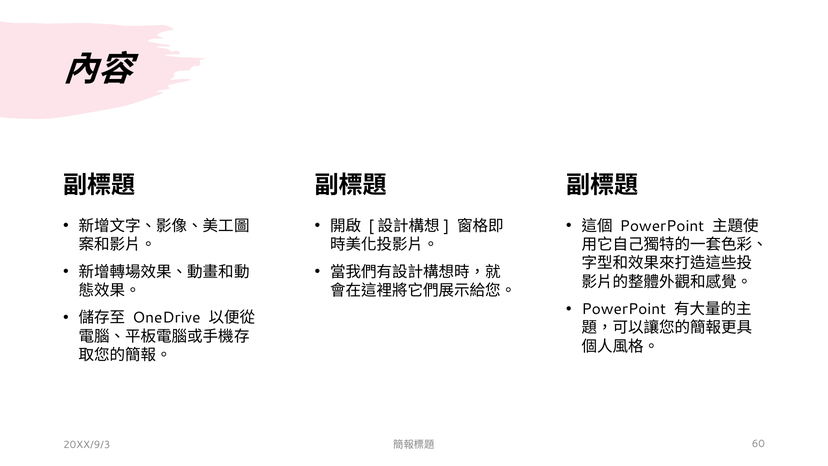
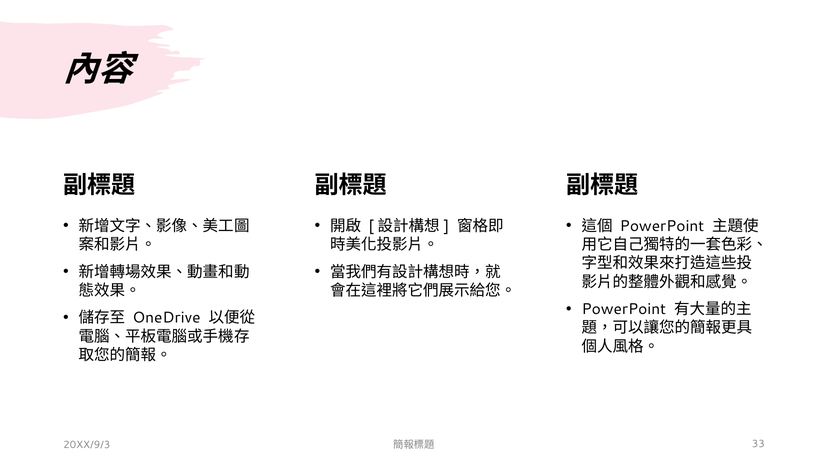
60: 60 -> 33
